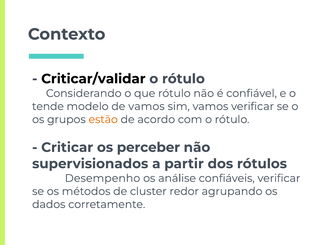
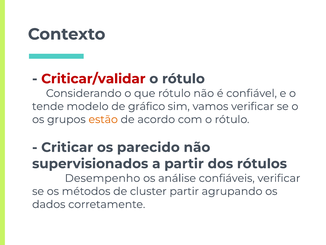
Criticar/validar colour: black -> red
de vamos: vamos -> gráfico
perceber: perceber -> parecido
cluster redor: redor -> partir
